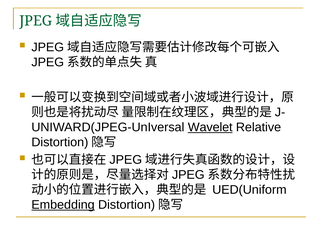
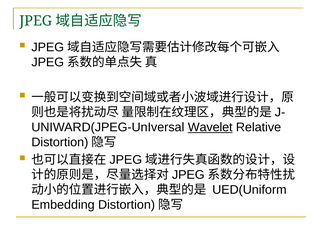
Embedding underline: present -> none
